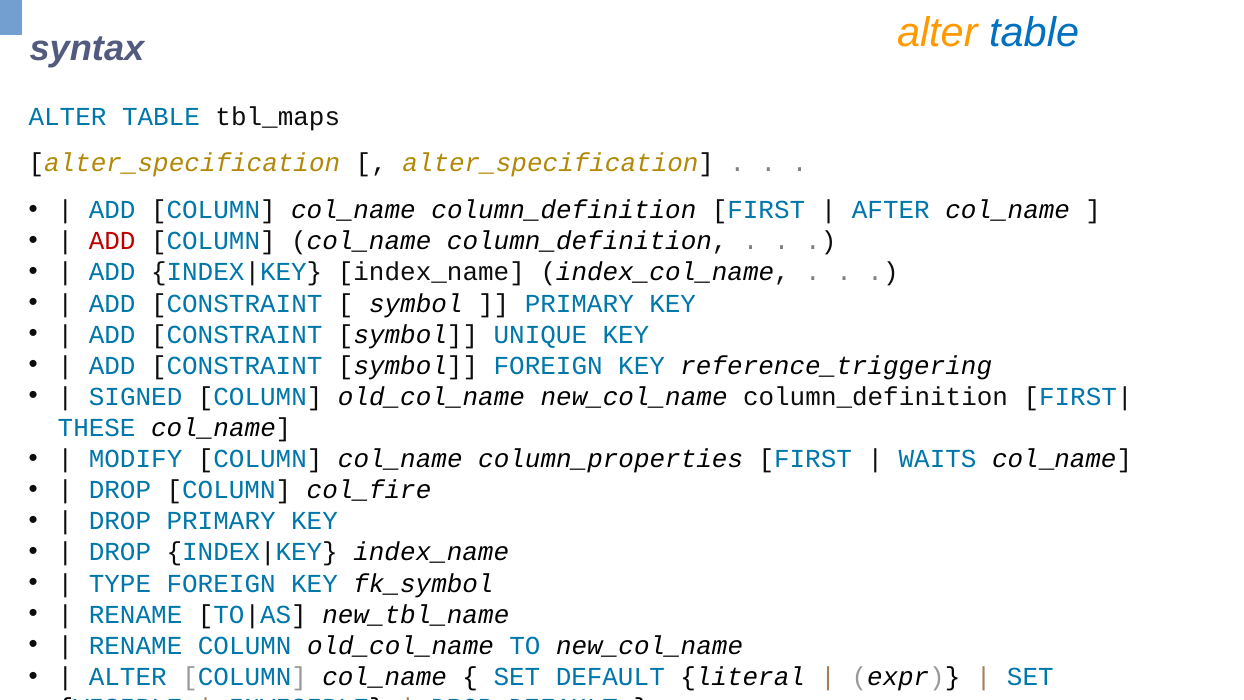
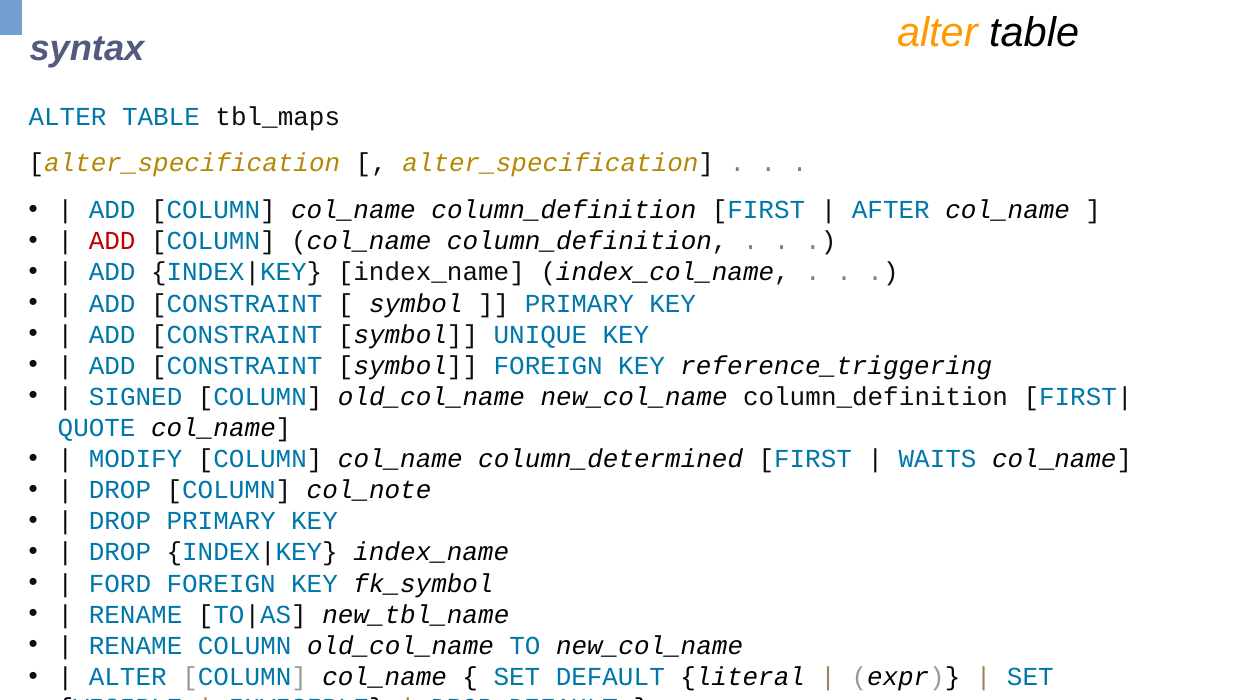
table at (1034, 32) colour: blue -> black
THESE: THESE -> QUOTE
column_properties: column_properties -> column_determined
col_fire: col_fire -> col_note
TYPE: TYPE -> FORD
